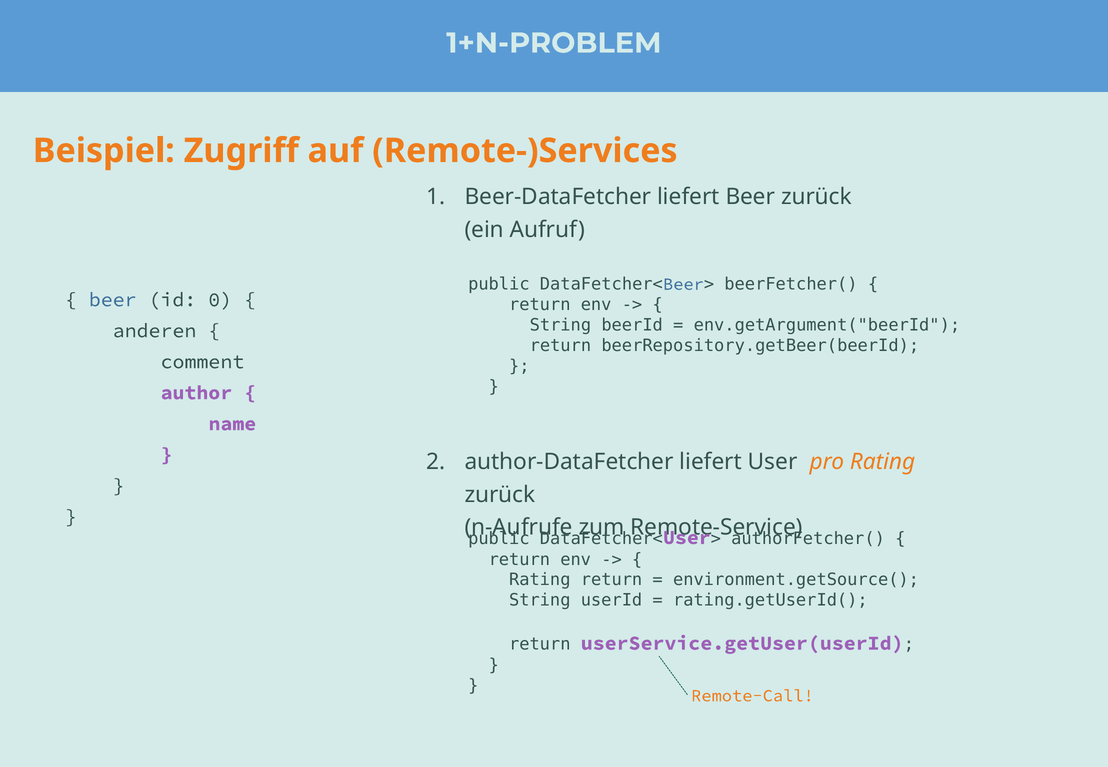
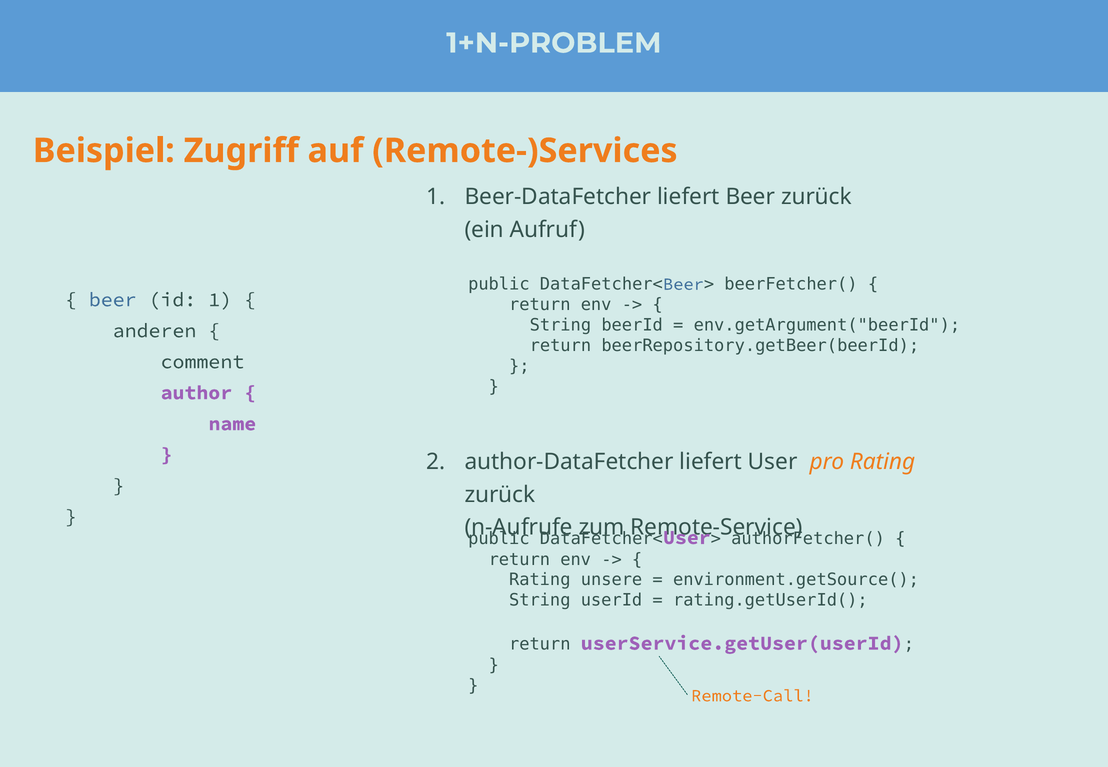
id 0: 0 -> 1
Rating return: return -> unsere
